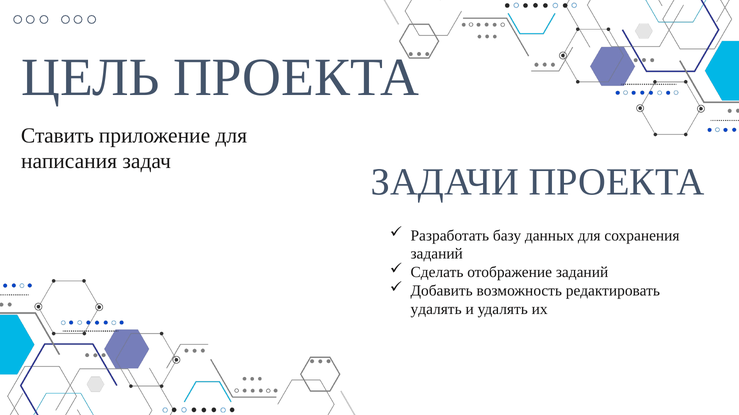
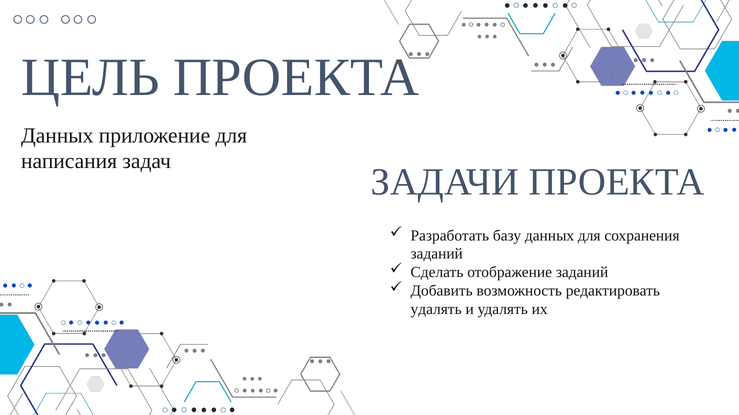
Ставить at (57, 136): Ставить -> Данных
